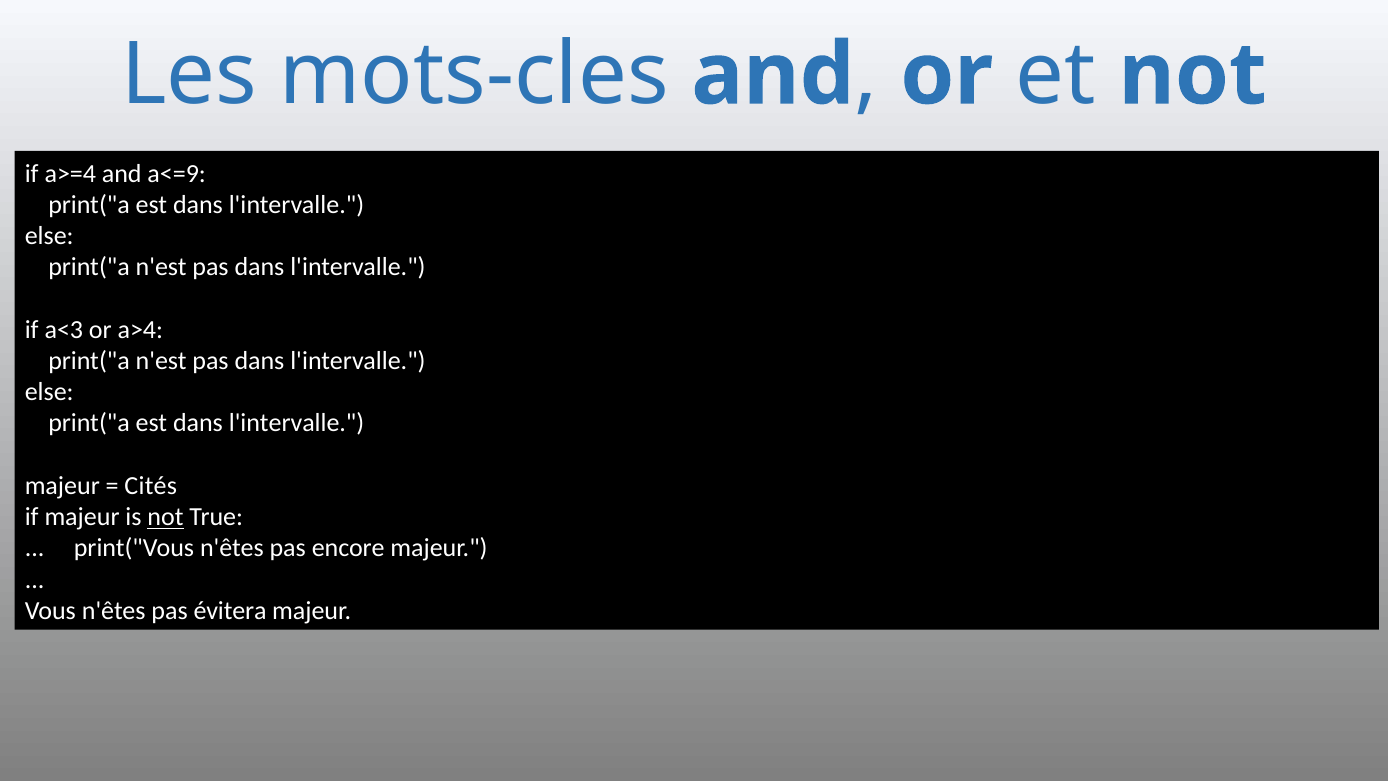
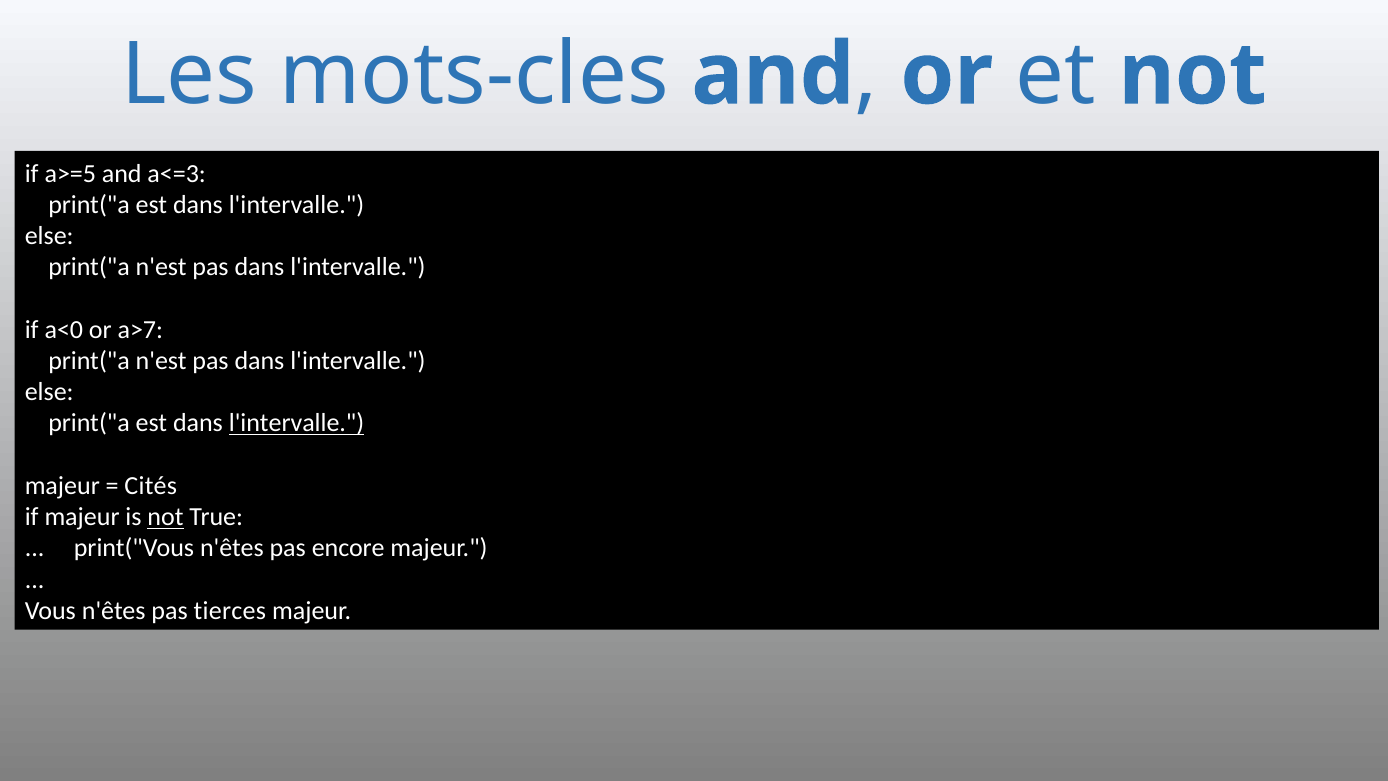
a>=4: a>=4 -> a>=5
a<=9: a<=9 -> a<=3
a<3: a<3 -> a<0
a>4: a>4 -> a>7
l'intervalle at (297, 423) underline: none -> present
évitera: évitera -> tierces
